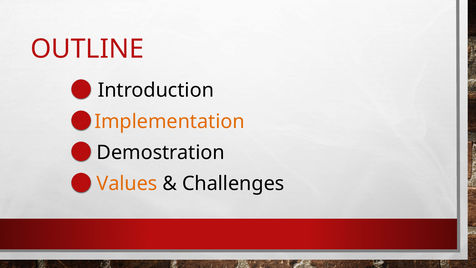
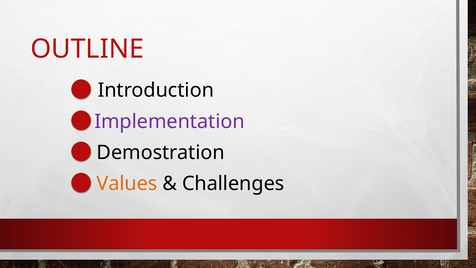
Implementation colour: orange -> purple
